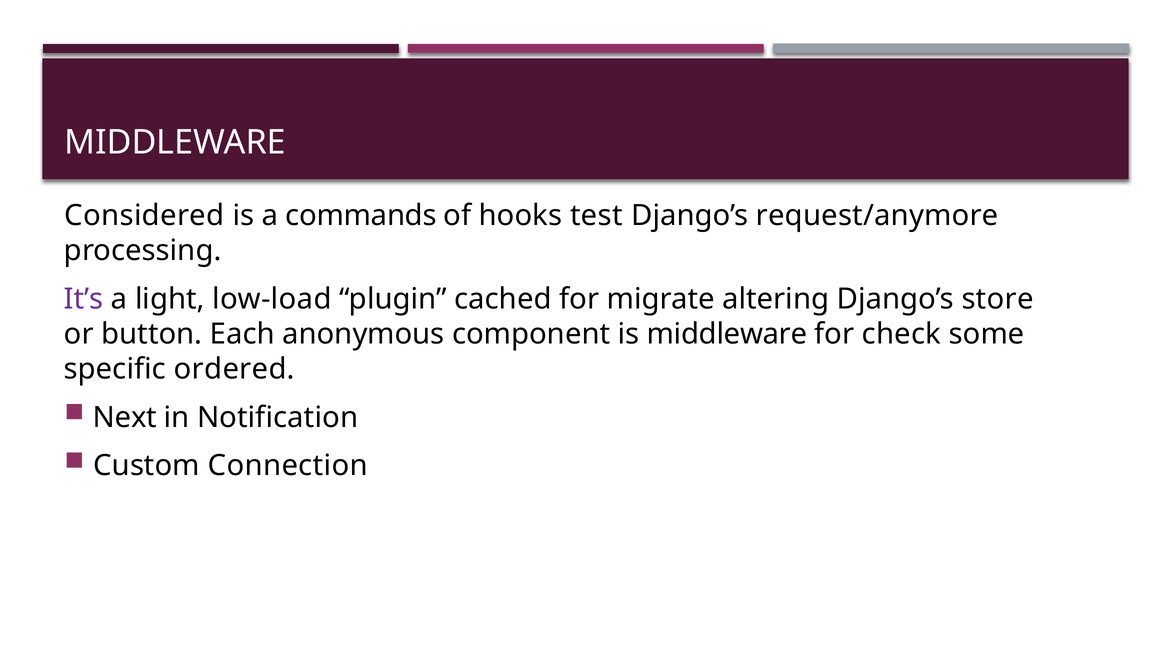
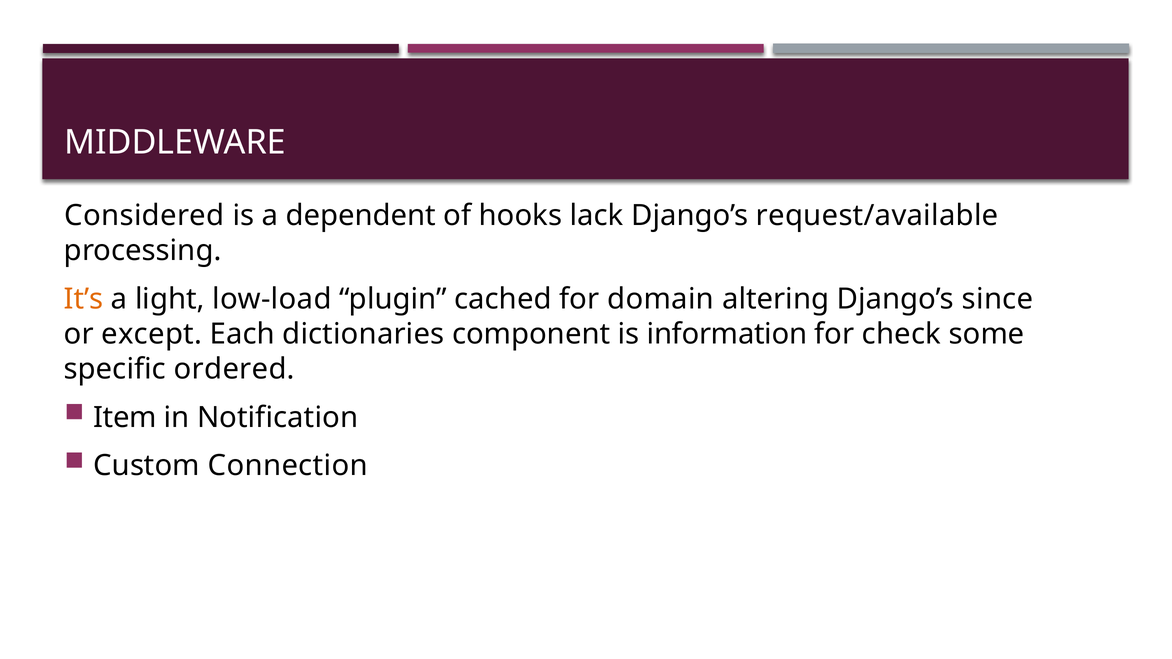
commands: commands -> dependent
test: test -> lack
request/anymore: request/anymore -> request/available
It’s colour: purple -> orange
migrate: migrate -> domain
store: store -> since
button: button -> except
anonymous: anonymous -> dictionaries
is middleware: middleware -> information
Next: Next -> Item
